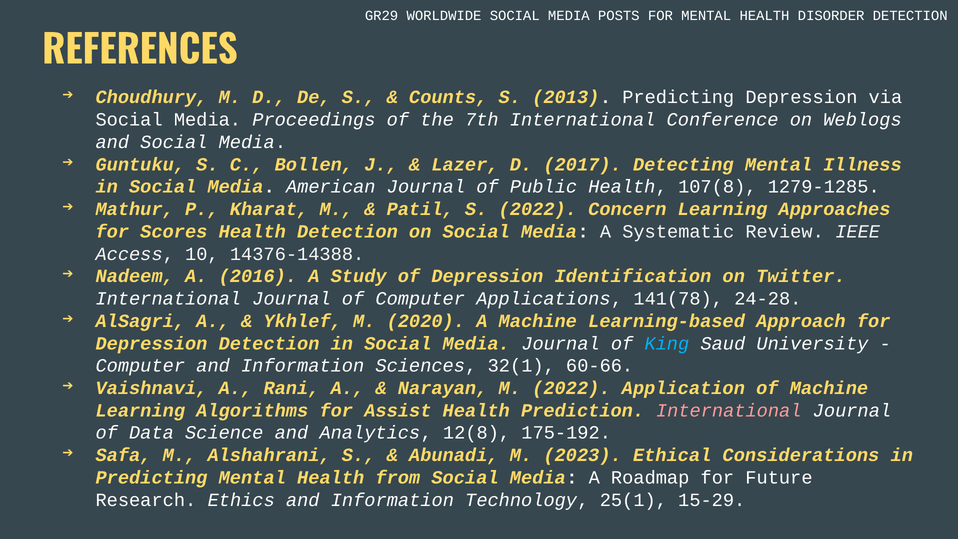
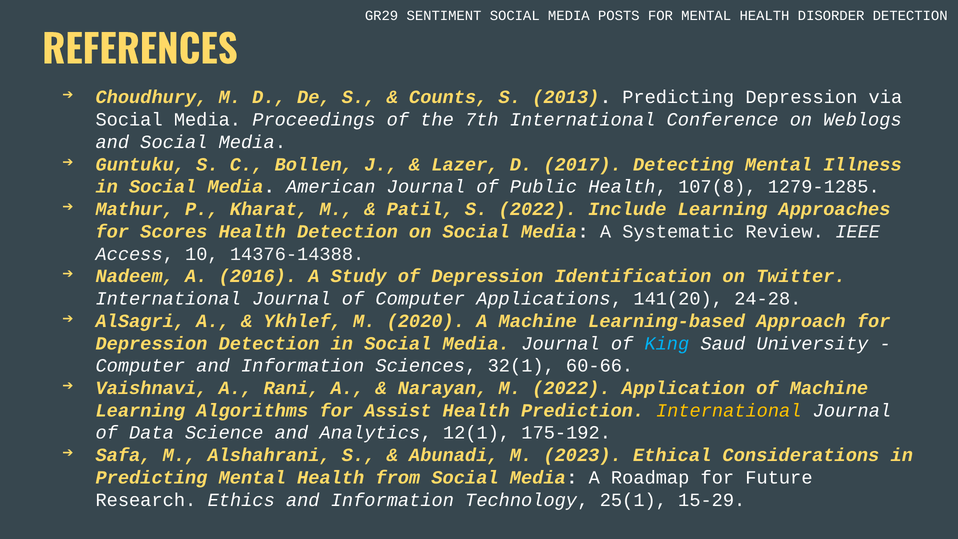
WORLDWIDE: WORLDWIDE -> SENTIMENT
Concern: Concern -> Include
141(78: 141(78 -> 141(20
International at (729, 410) colour: pink -> yellow
12(8: 12(8 -> 12(1
